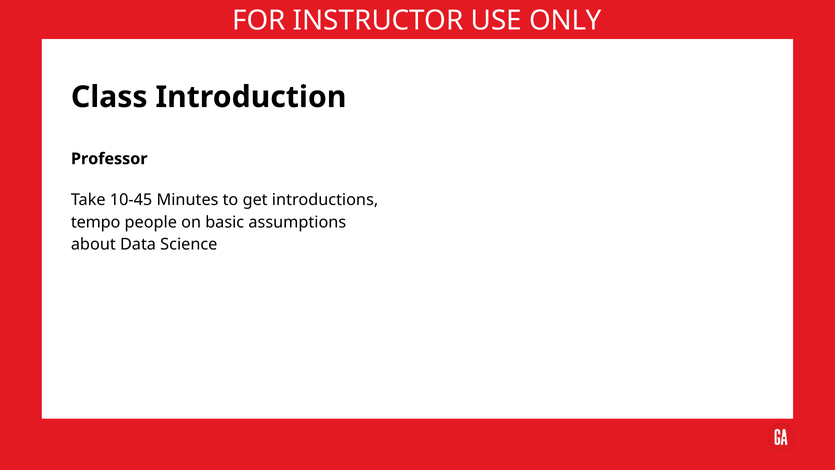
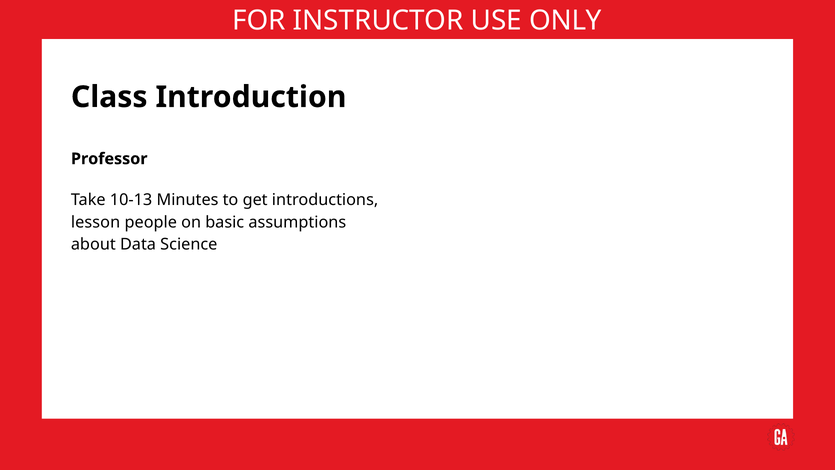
10-45: 10-45 -> 10-13
tempo: tempo -> lesson
